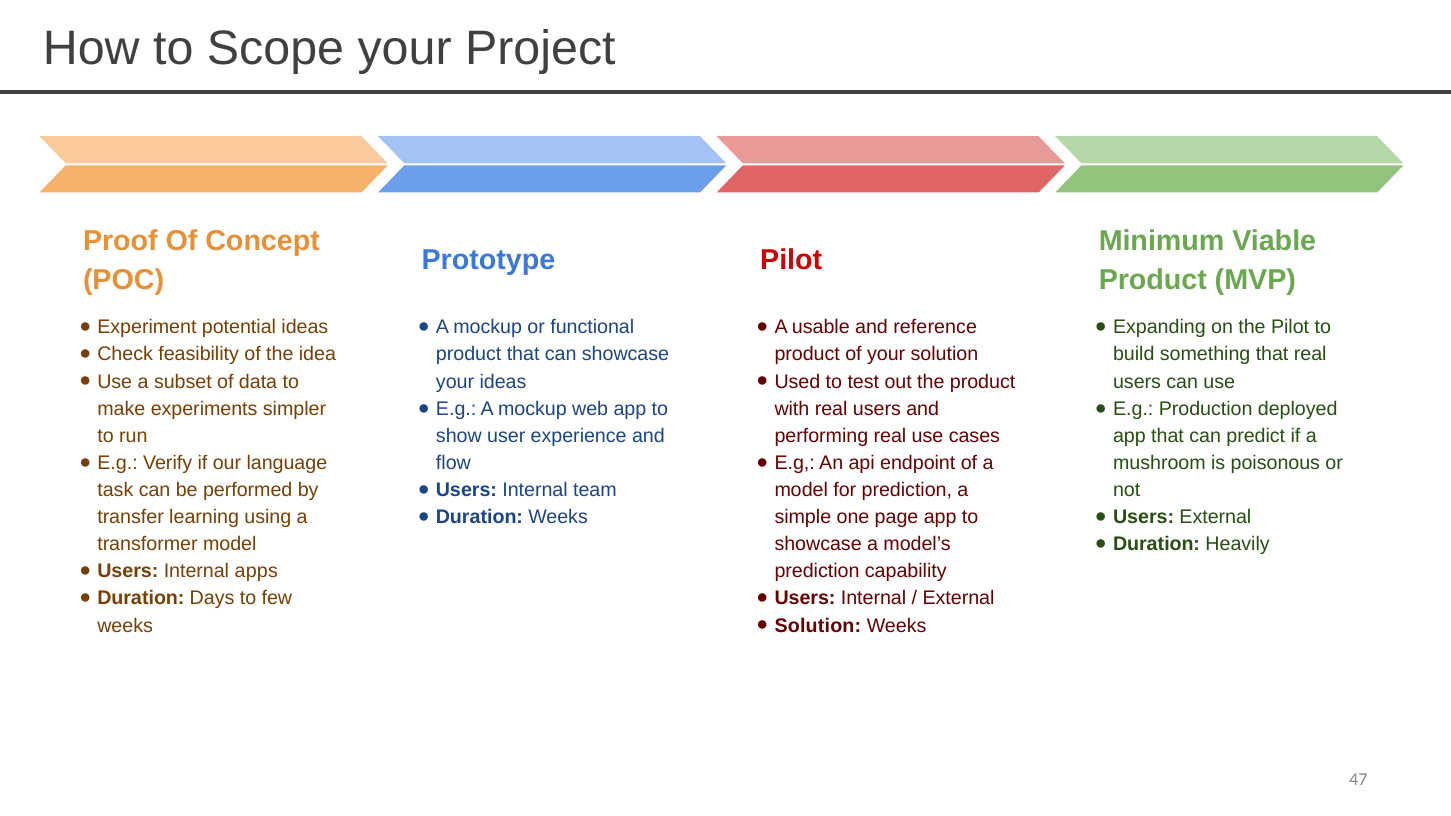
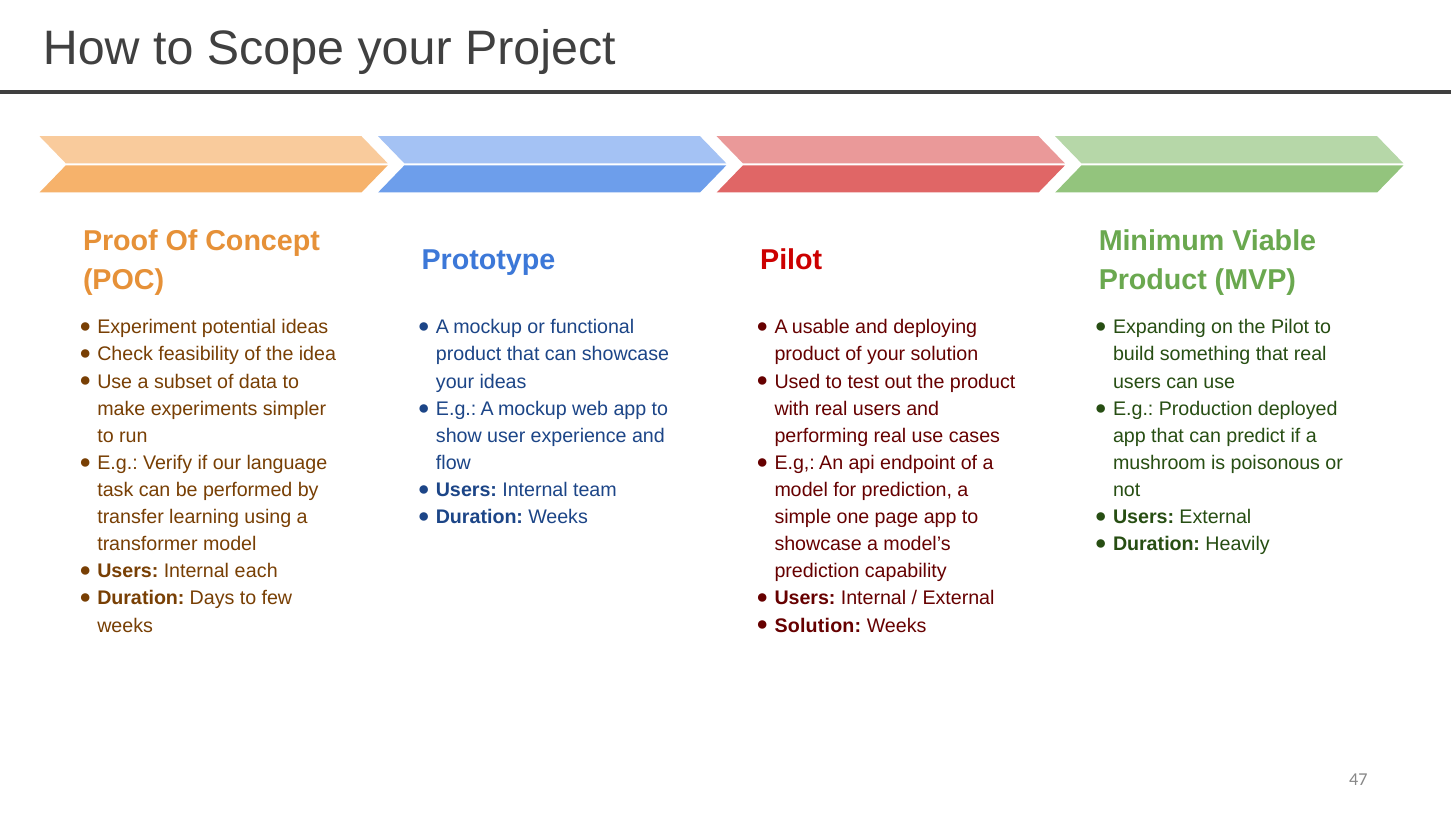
reference: reference -> deploying
apps: apps -> each
